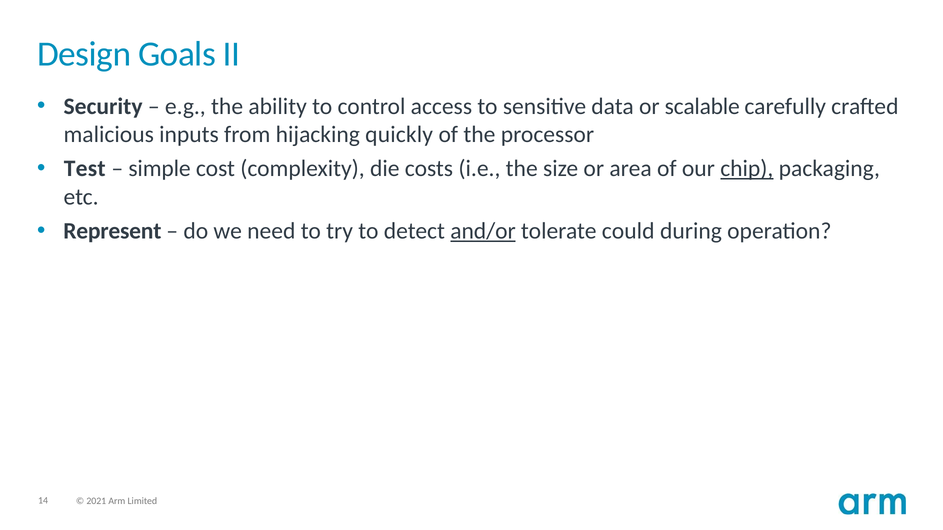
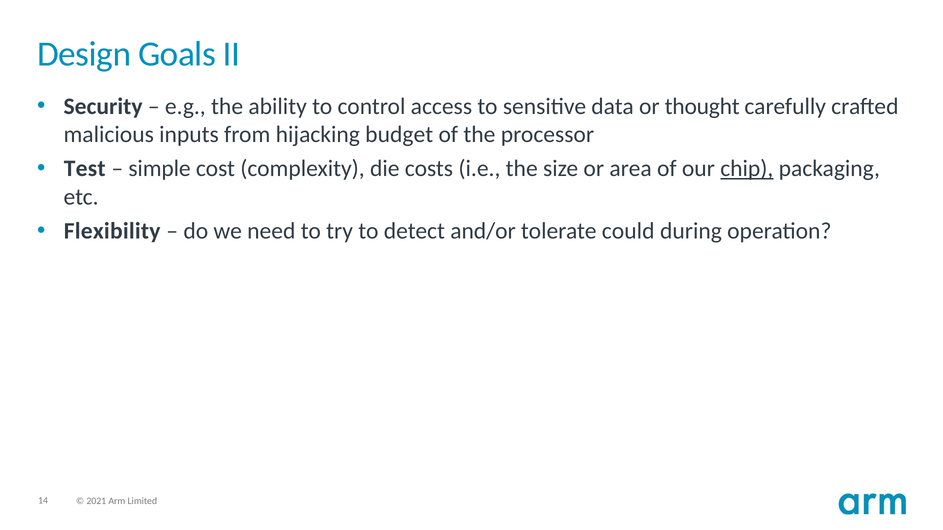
scalable: scalable -> thought
quickly: quickly -> budget
Represent: Represent -> Flexibility
and/or underline: present -> none
